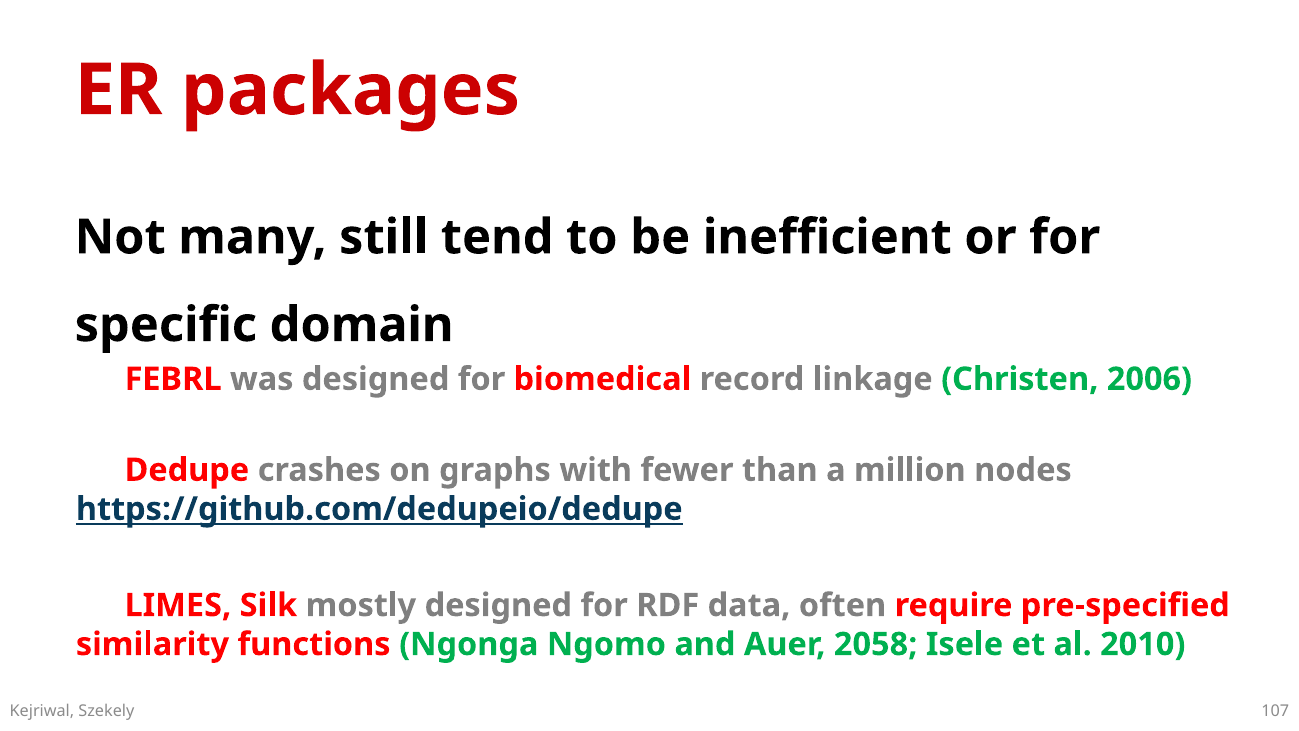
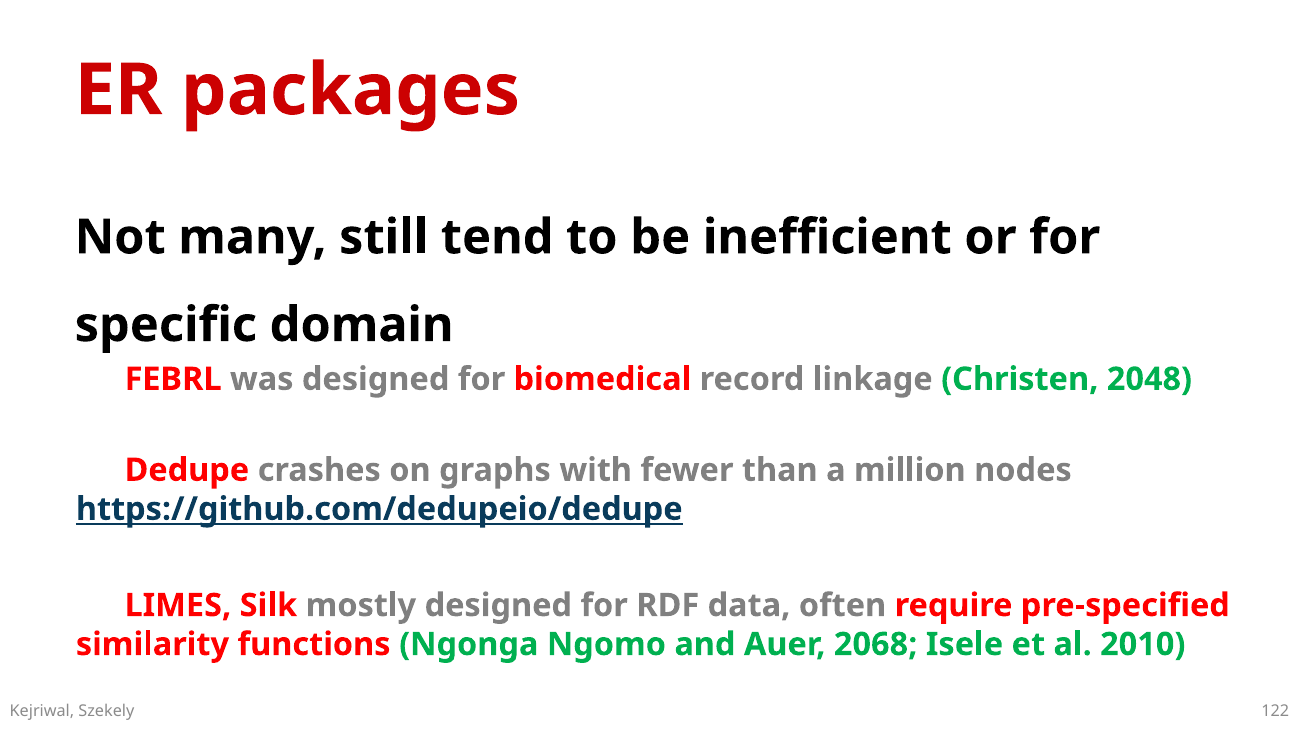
2006: 2006 -> 2048
2058: 2058 -> 2068
107: 107 -> 122
